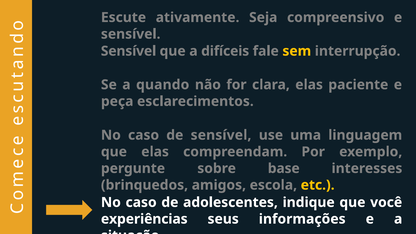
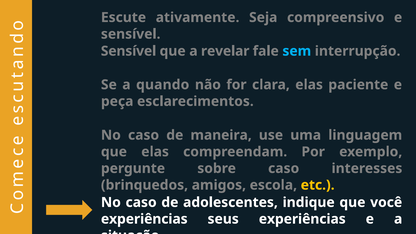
difíceis: difíceis -> revelar
sem colour: yellow -> light blue
de sensível: sensível -> maneira
sobre base: base -> caso
seus informações: informações -> experiências
